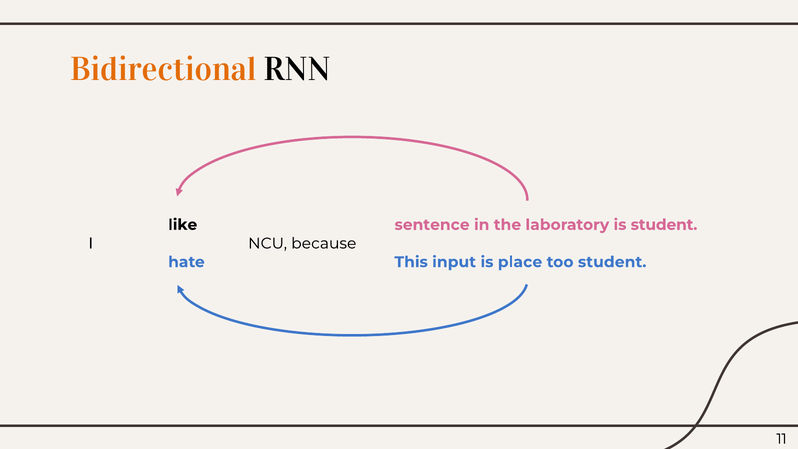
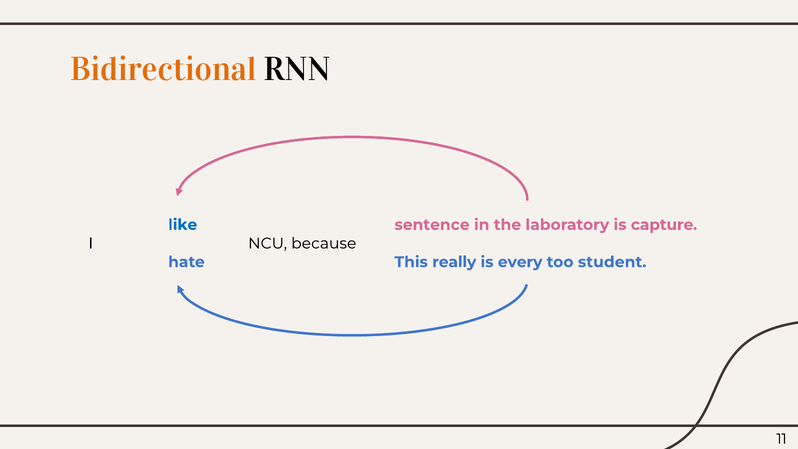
like colour: black -> blue
is student: student -> capture
input: input -> really
place: place -> every
